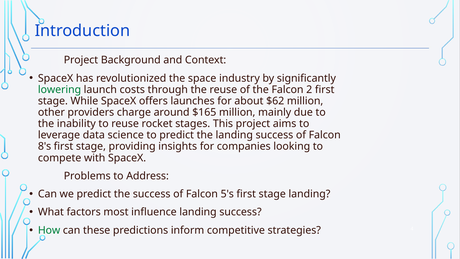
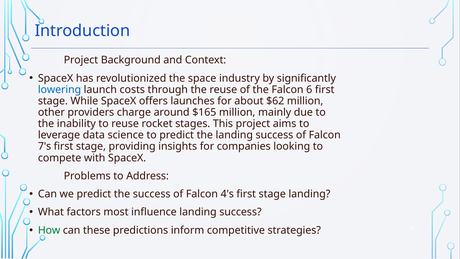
lowering colour: green -> blue
2: 2 -> 6
8's: 8's -> 7's
5's: 5's -> 4's
